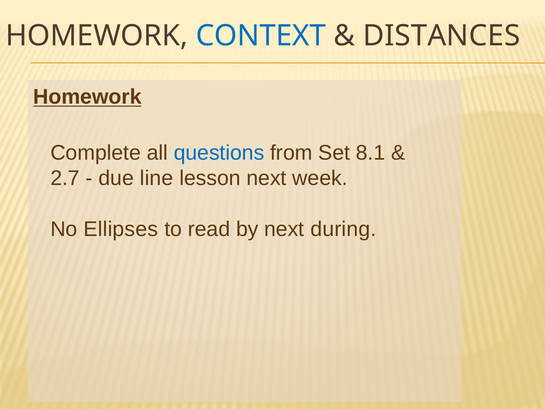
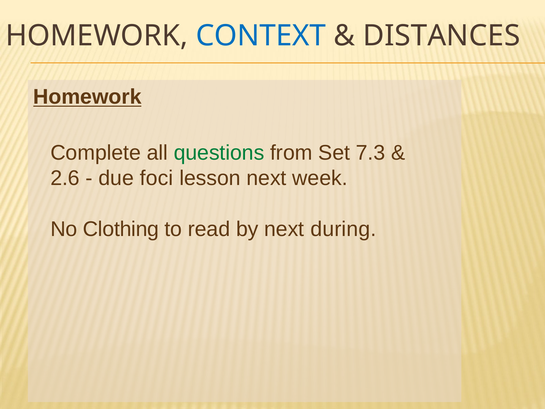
questions colour: blue -> green
8.1: 8.1 -> 7.3
2.7: 2.7 -> 2.6
line: line -> foci
Ellipses: Ellipses -> Clothing
